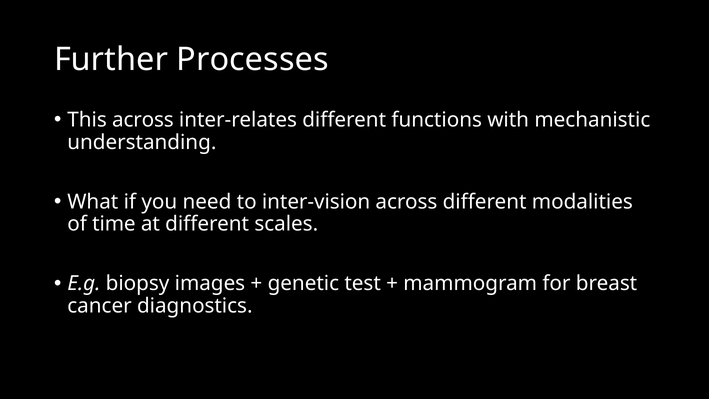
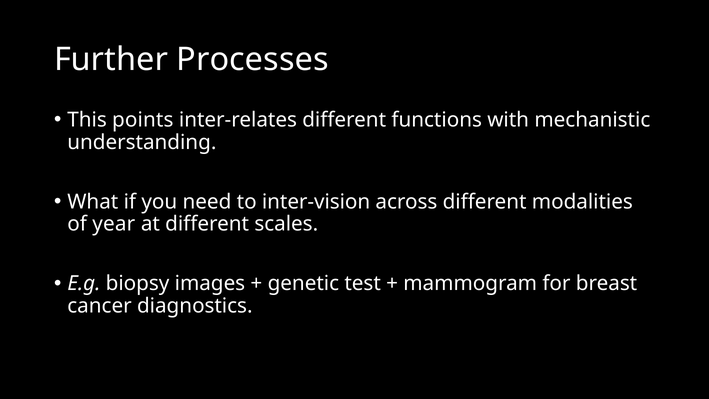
This across: across -> points
time: time -> year
